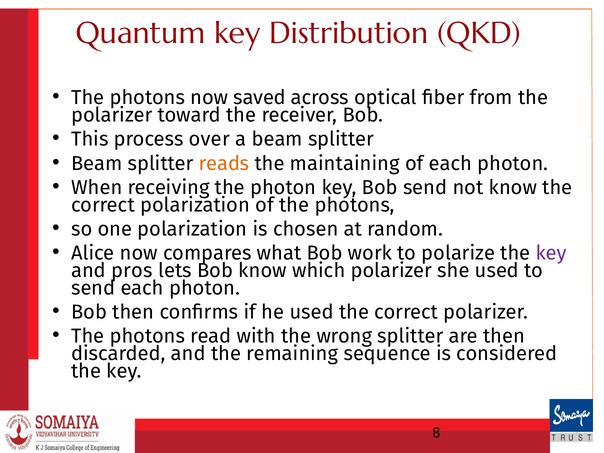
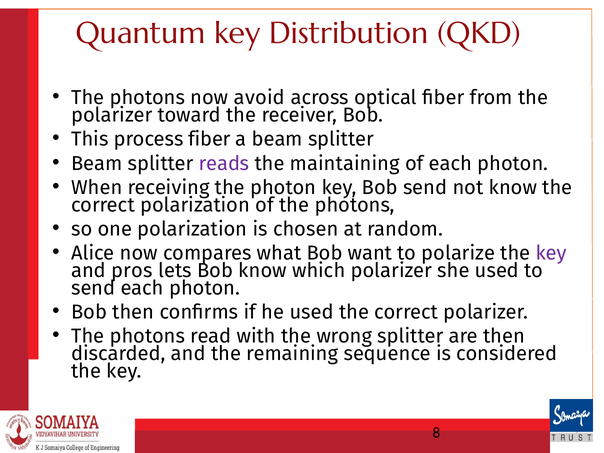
saved: saved -> avoid
process over: over -> fiber
reads colour: orange -> purple
work: work -> want
